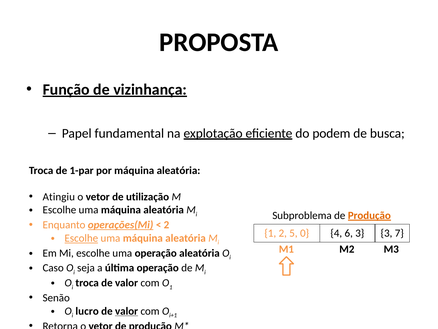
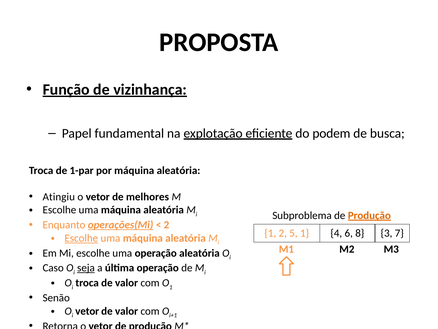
utilização: utilização -> melhores
5 0: 0 -> 1
6 3: 3 -> 8
seja underline: none -> present
lucro at (87, 311): lucro -> vetor
valor at (127, 311) underline: present -> none
